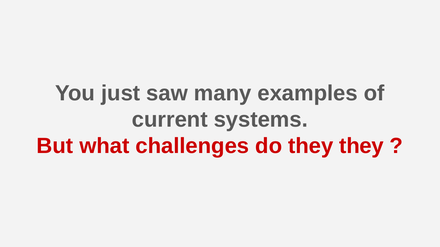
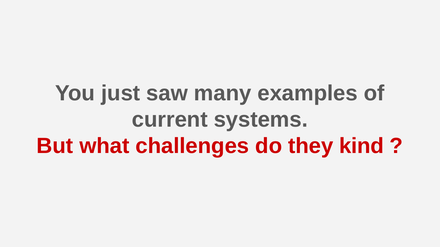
they they: they -> kind
